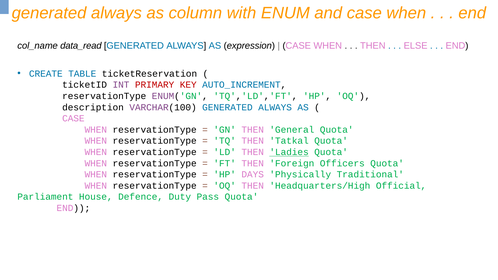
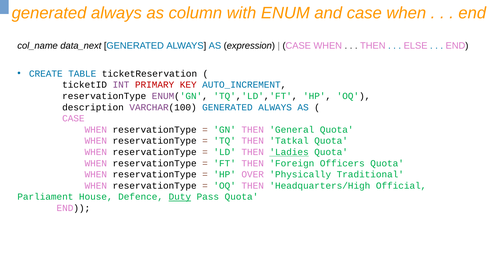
data_read: data_read -> data_next
DAYS: DAYS -> OVER
Duty underline: none -> present
